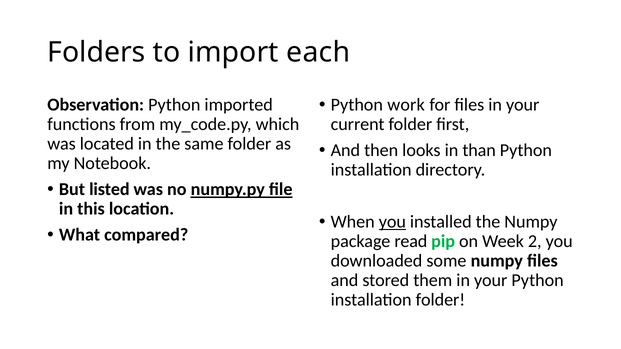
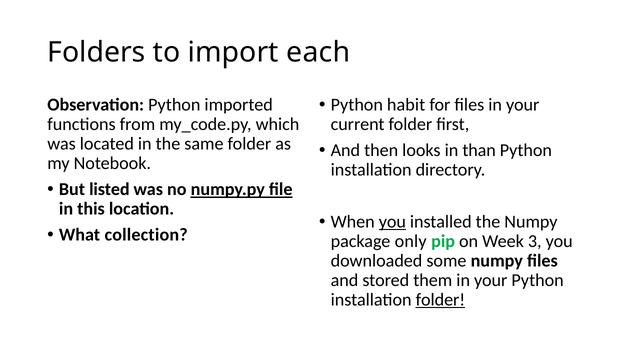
work: work -> habit
compared: compared -> collection
read: read -> only
2: 2 -> 3
folder at (440, 300) underline: none -> present
